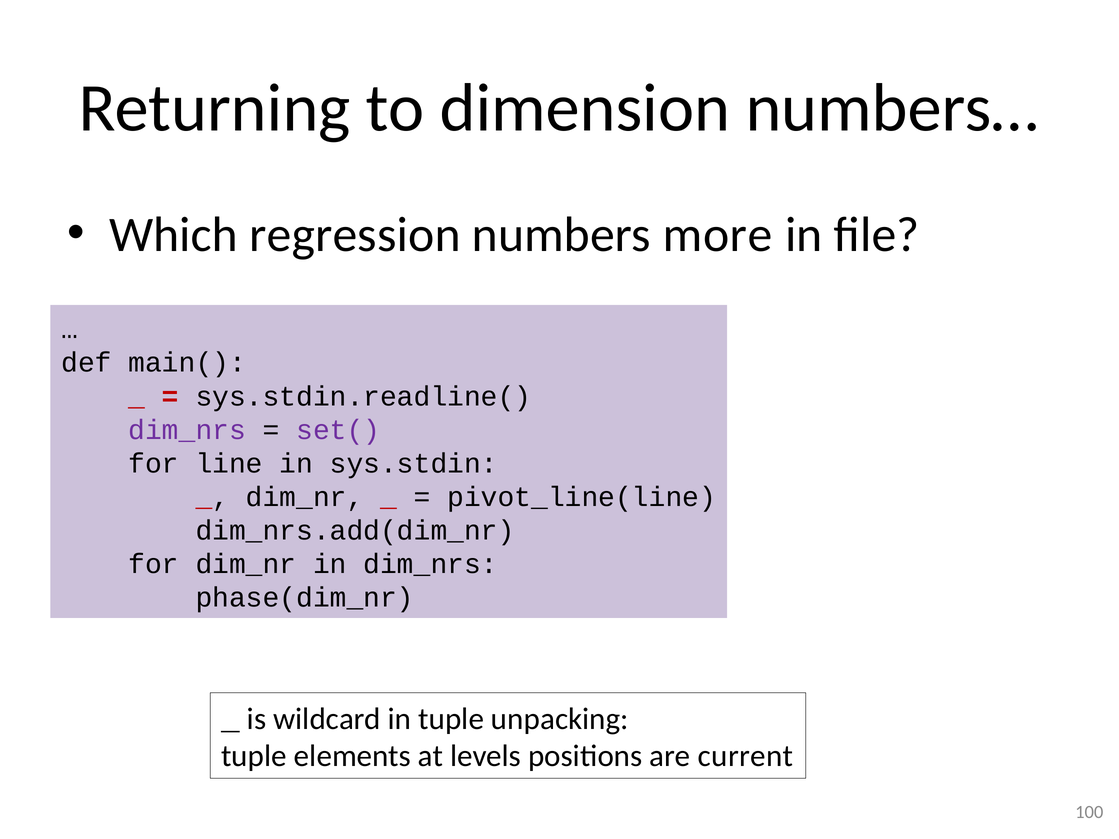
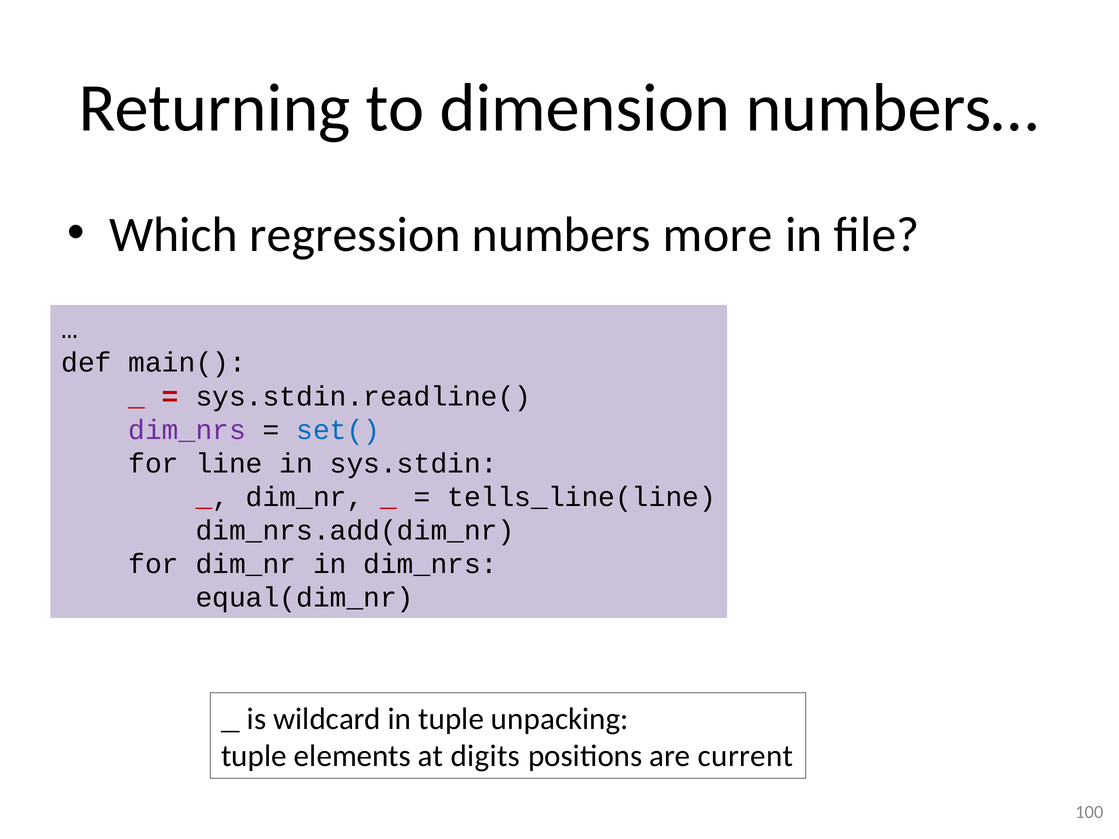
set( colour: purple -> blue
pivot_line(line: pivot_line(line -> tells_line(line
phase(dim_nr: phase(dim_nr -> equal(dim_nr
levels: levels -> digits
